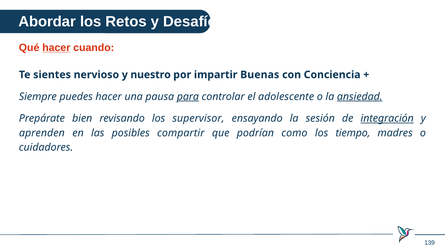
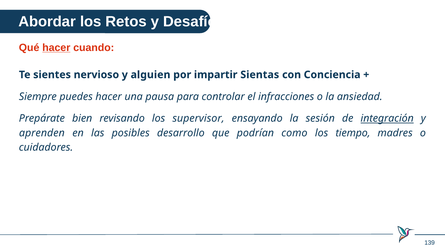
nuestro: nuestro -> alguien
Buenas: Buenas -> Sientas
para underline: present -> none
adolescente: adolescente -> infracciones
ansiedad underline: present -> none
compartir: compartir -> desarrollo
